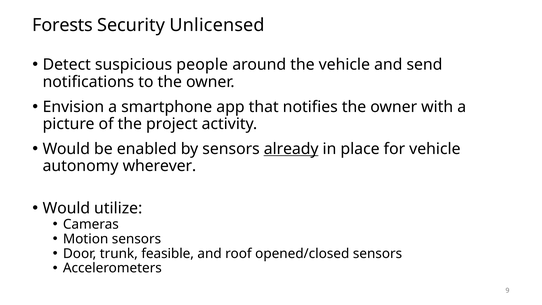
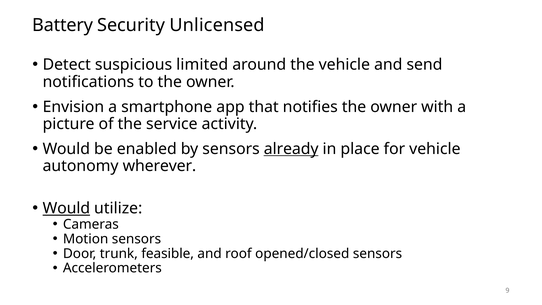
Forests: Forests -> Battery
people: people -> limited
project: project -> service
Would at (66, 208) underline: none -> present
